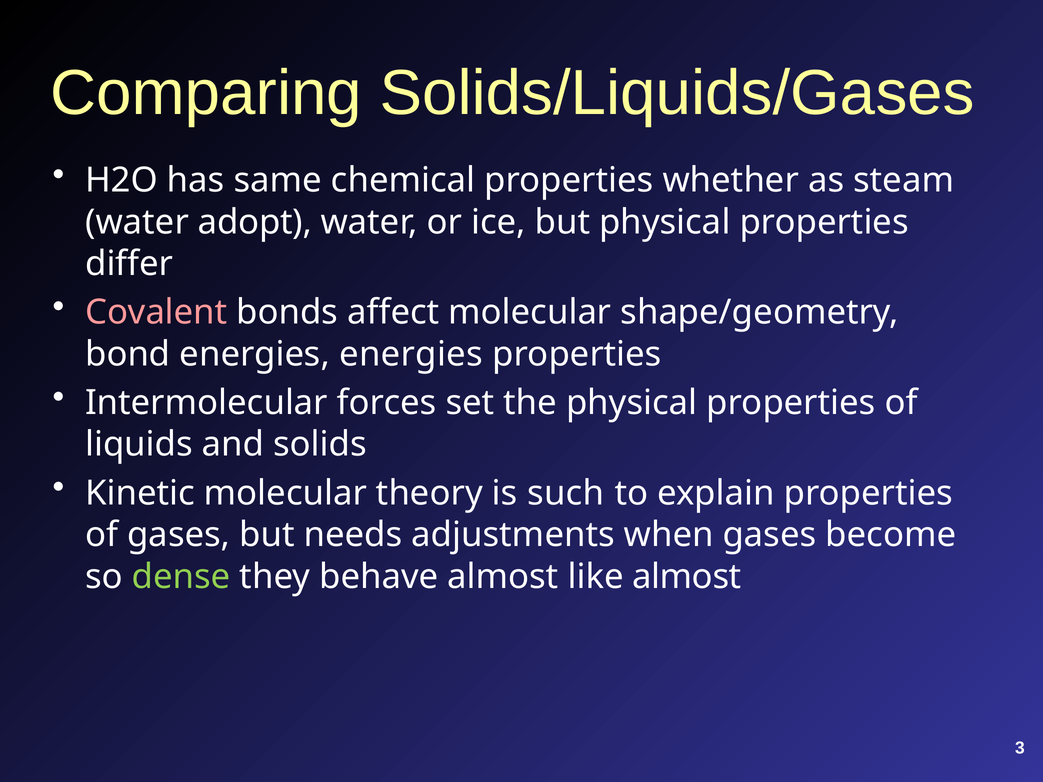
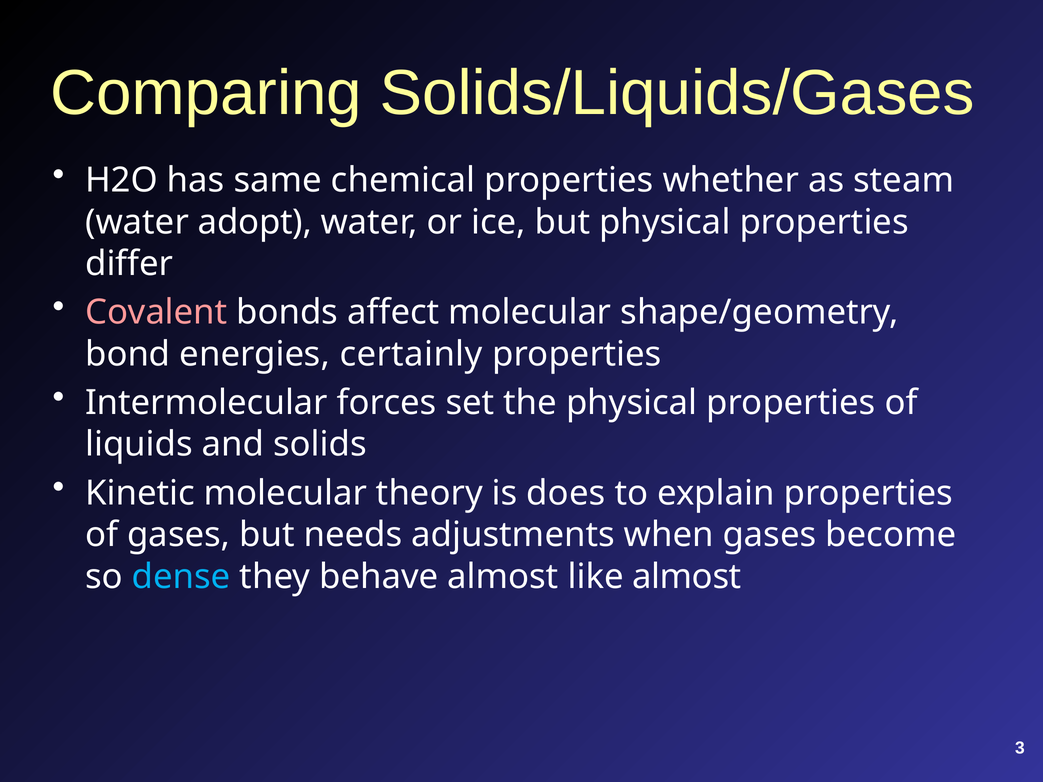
energies energies: energies -> certainly
such: such -> does
dense colour: light green -> light blue
